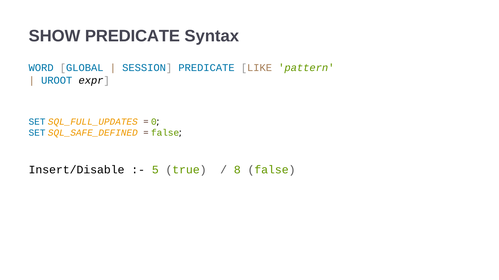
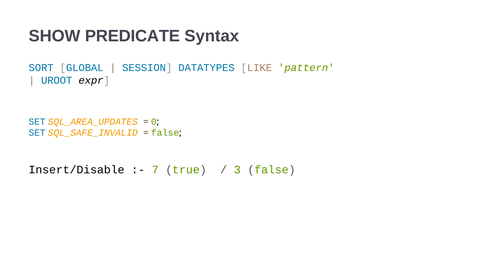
WORD: WORD -> SORT
SESSION PREDICATE: PREDICATE -> DATATYPES
SQL_FULL_UPDATES: SQL_FULL_UPDATES -> SQL_AREA_UPDATES
SQL_SAFE_DEFINED: SQL_SAFE_DEFINED -> SQL_SAFE_INVALID
5: 5 -> 7
8: 8 -> 3
